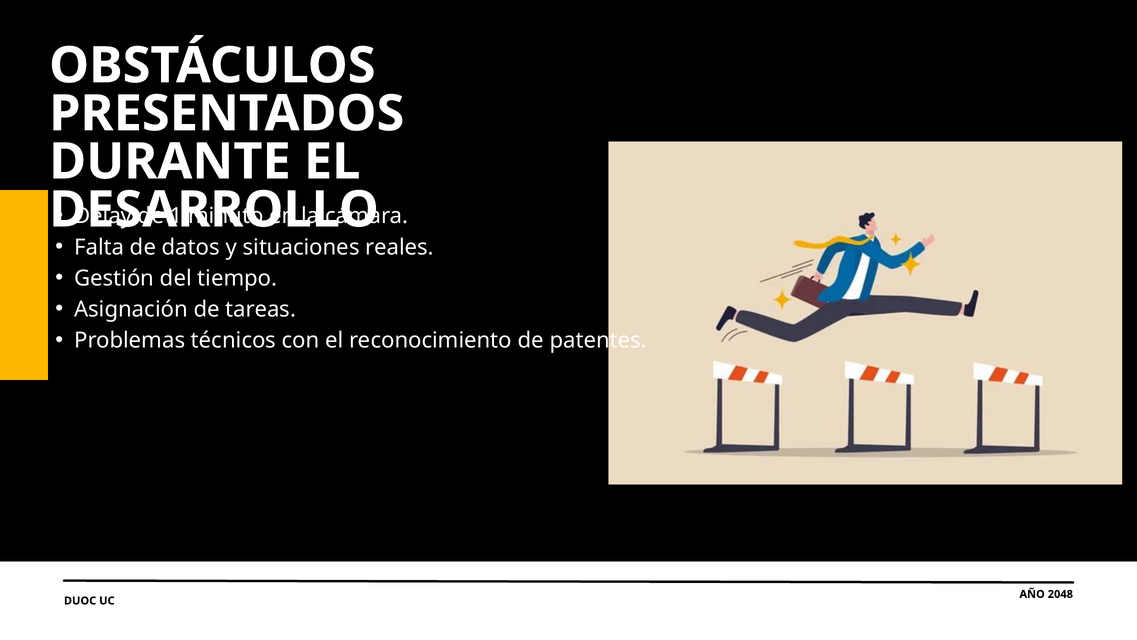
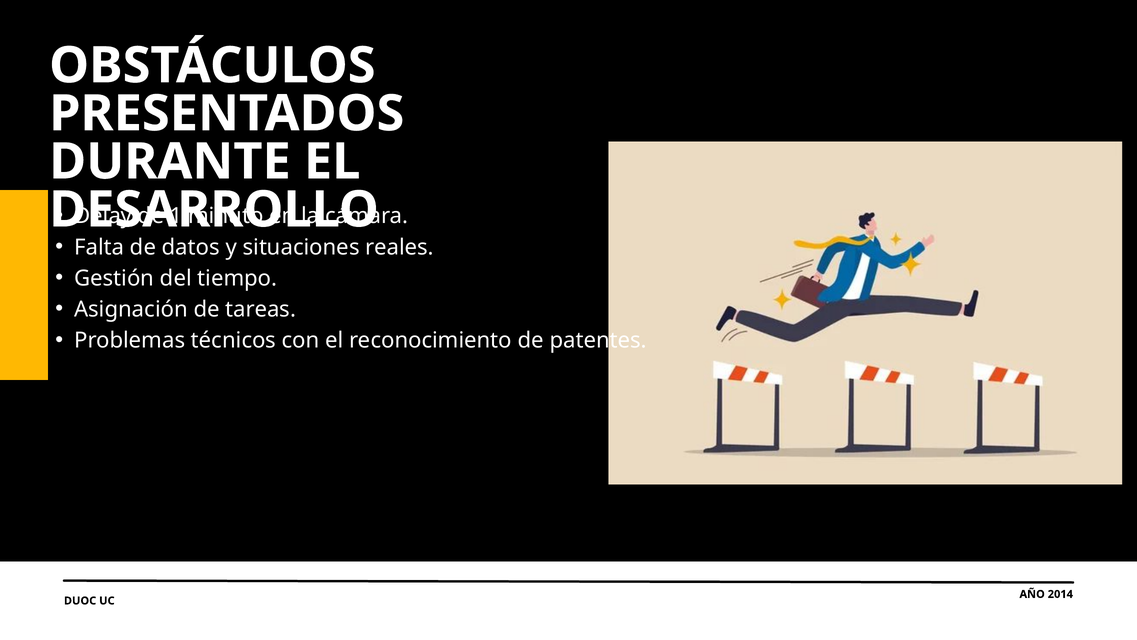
2048: 2048 -> 2014
